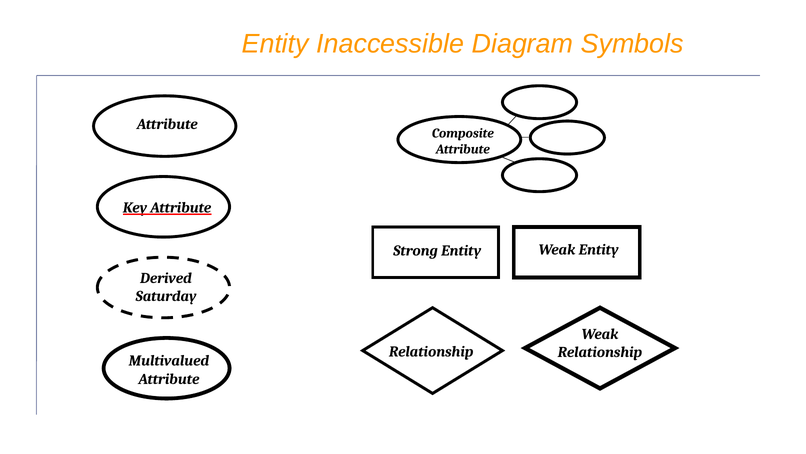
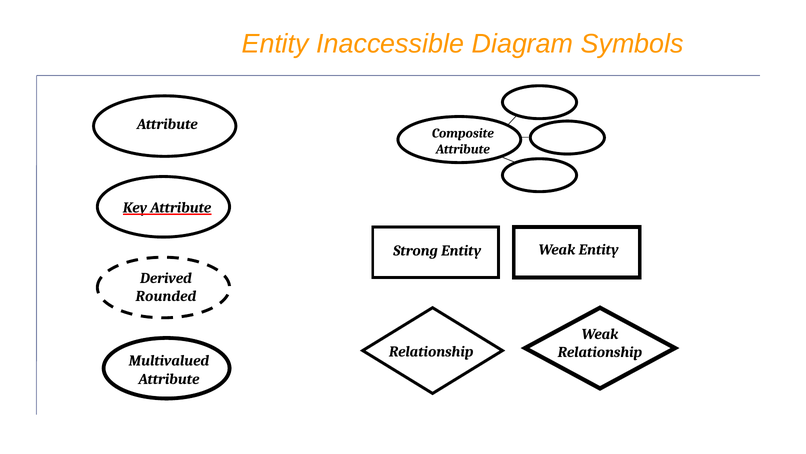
Saturday: Saturday -> Rounded
